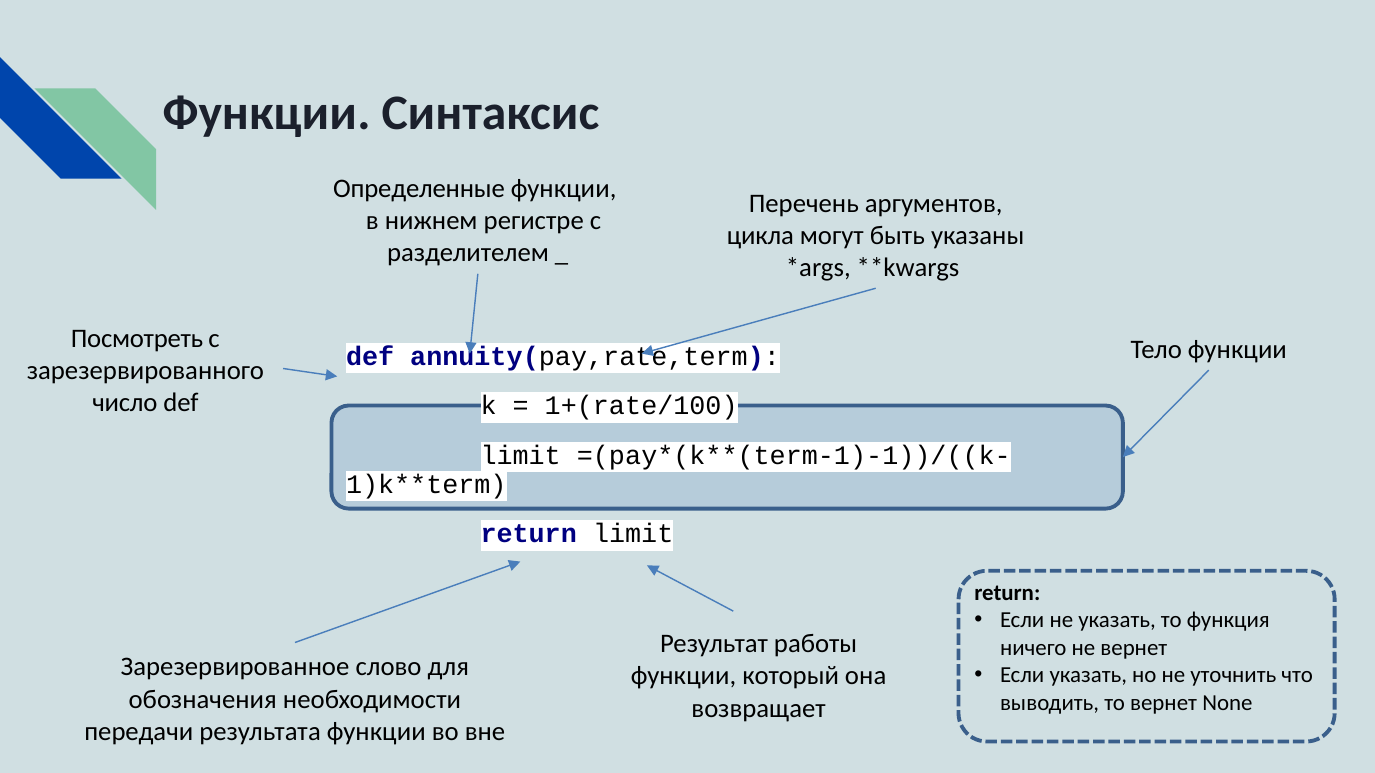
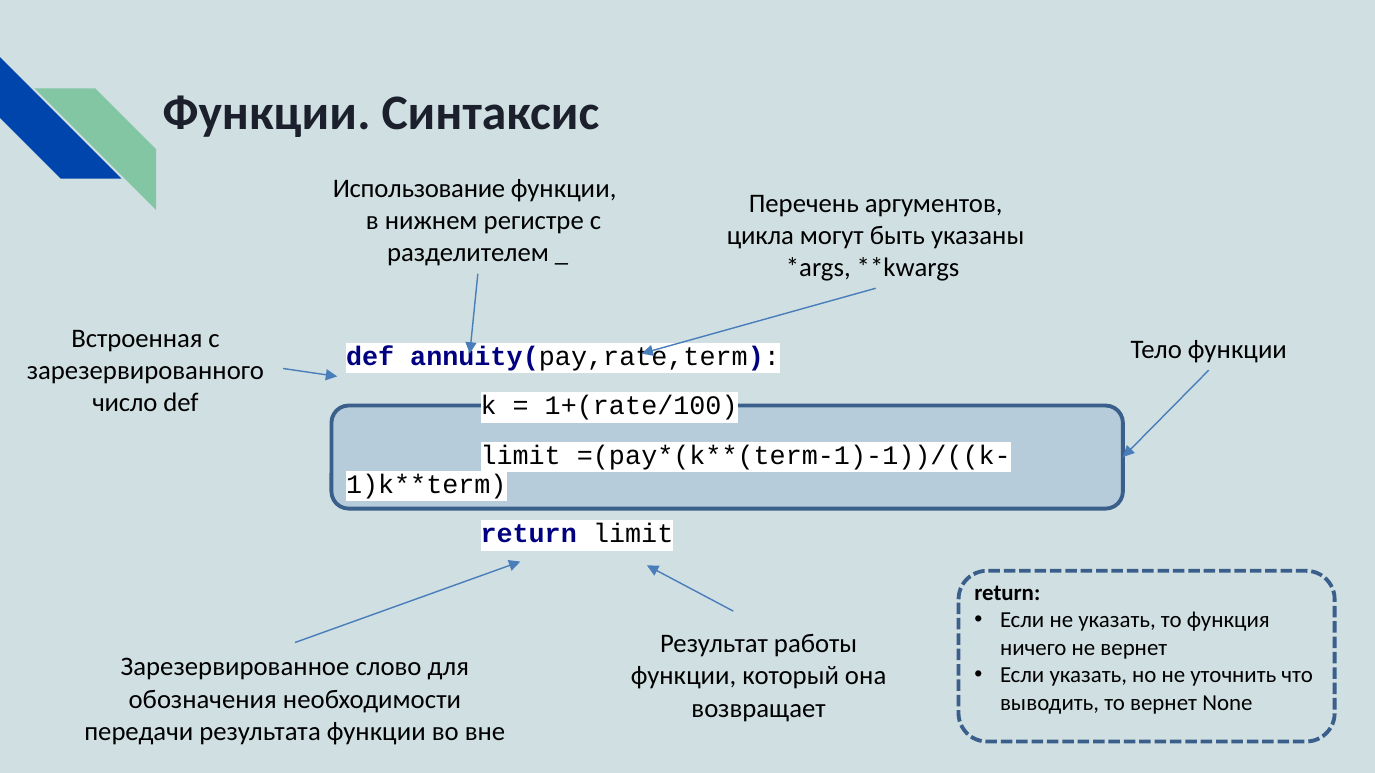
Определенные: Определенные -> Использование
Посмотреть: Посмотреть -> Встроенная
